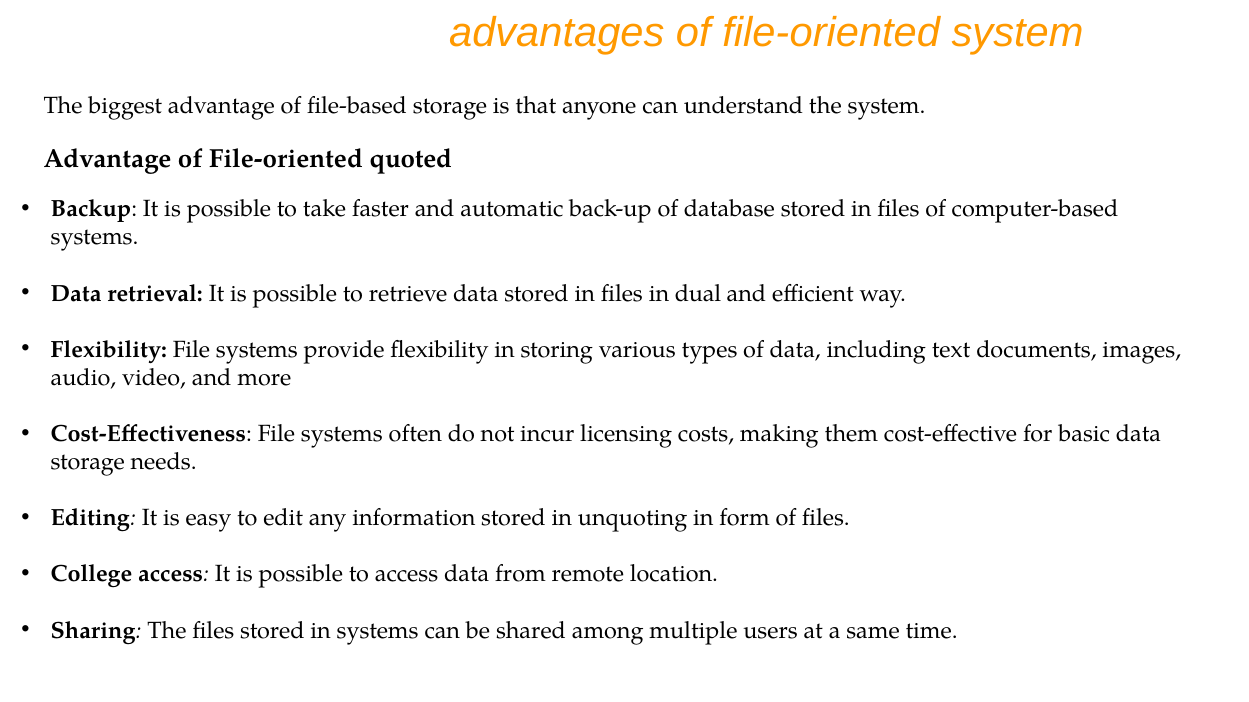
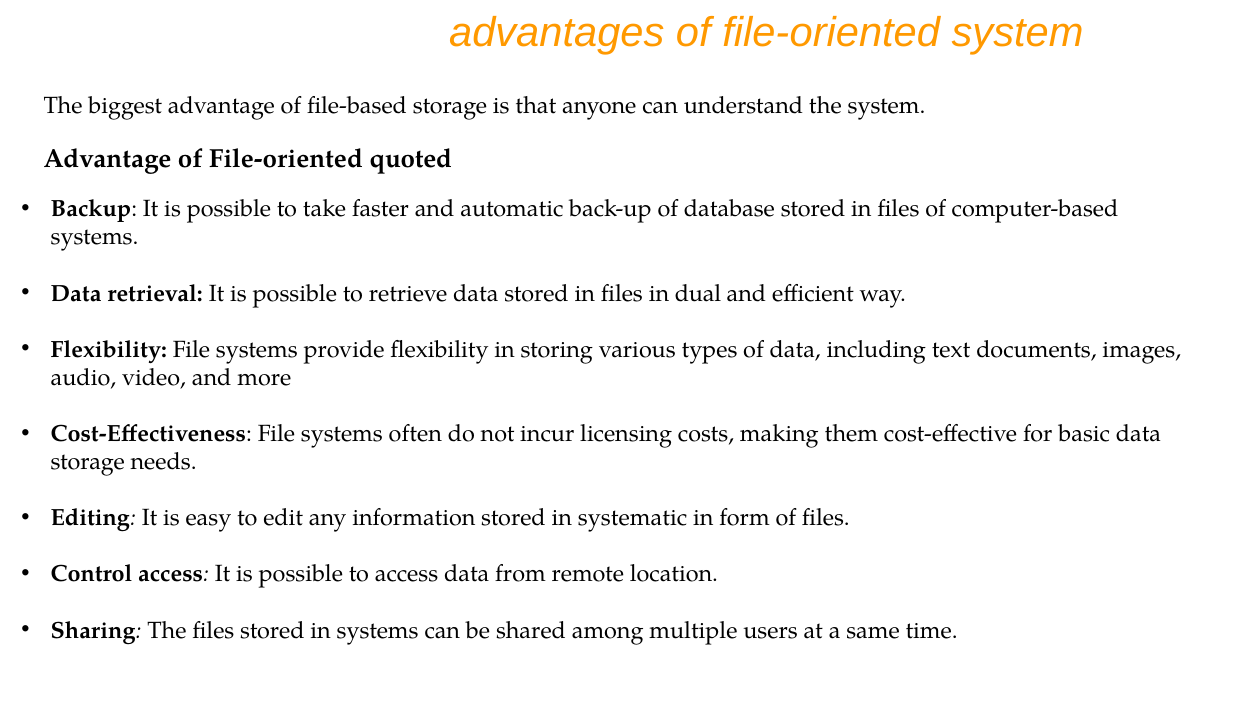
unquoting: unquoting -> systematic
College: College -> Control
